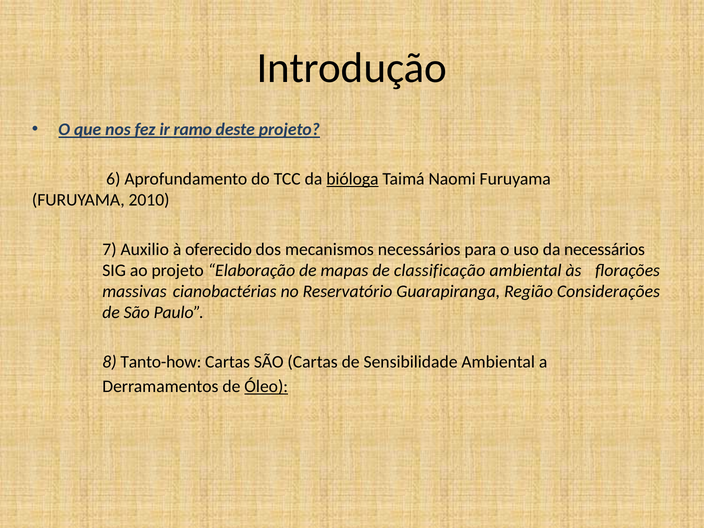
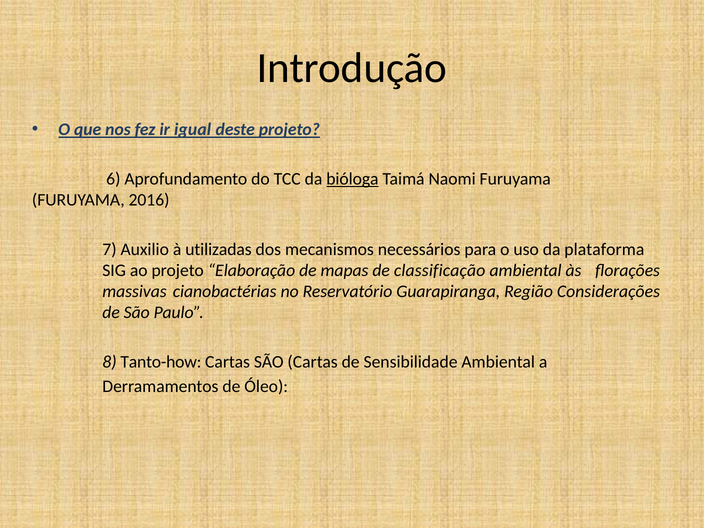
ramo: ramo -> igual
2010: 2010 -> 2016
oferecido: oferecido -> utilizadas
da necessários: necessários -> plataforma
Óleo underline: present -> none
